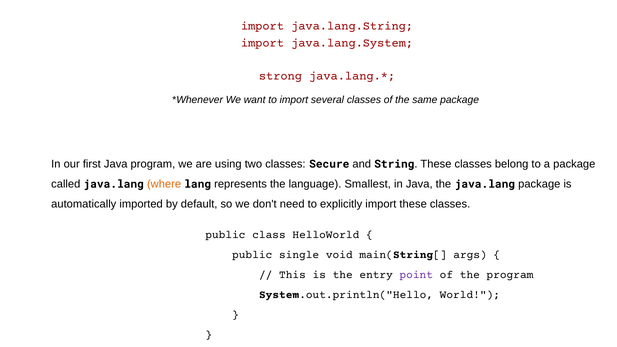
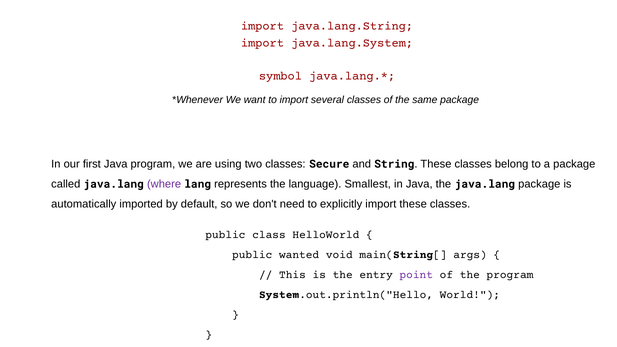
strong: strong -> symbol
where colour: orange -> purple
single: single -> wanted
